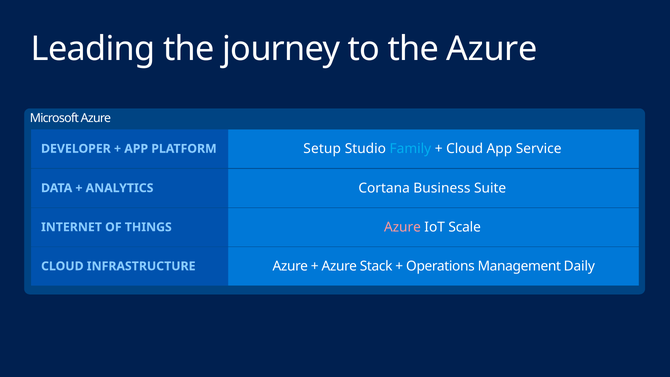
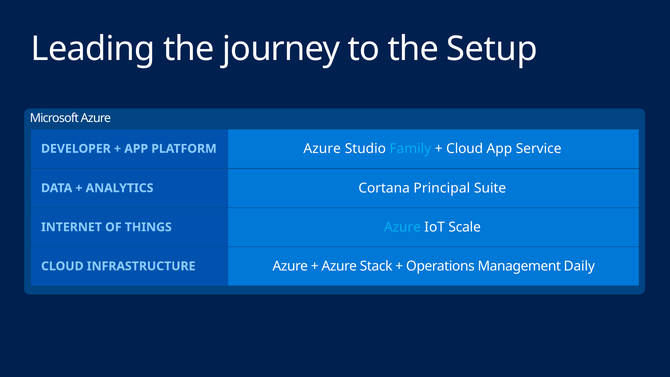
the Azure: Azure -> Setup
Setup at (322, 149): Setup -> Azure
Business: Business -> Principal
Azure at (402, 227) colour: pink -> light blue
